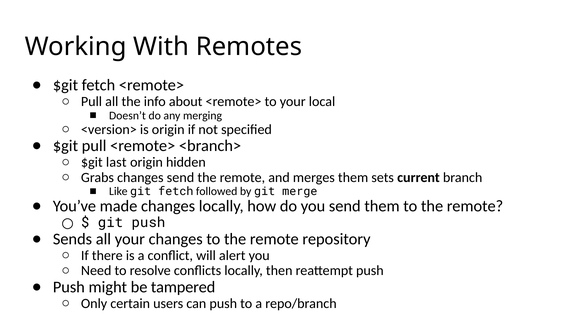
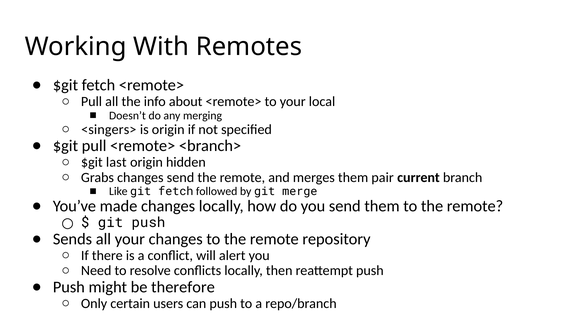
<version>: <version> -> <singers>
sets: sets -> pair
tampered: tampered -> therefore
